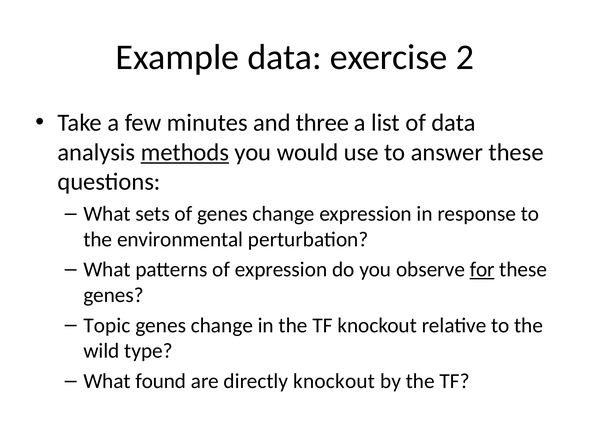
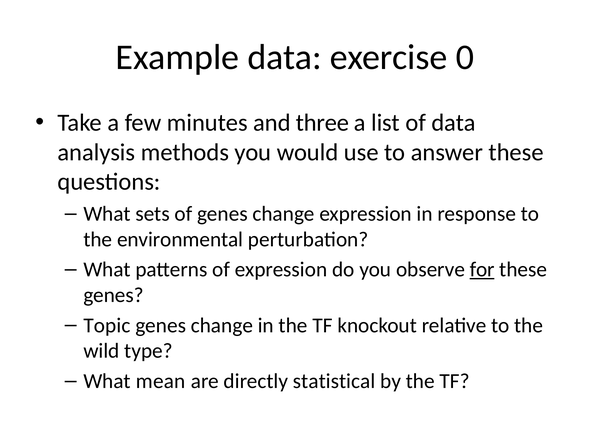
2: 2 -> 0
methods underline: present -> none
found: found -> mean
directly knockout: knockout -> statistical
